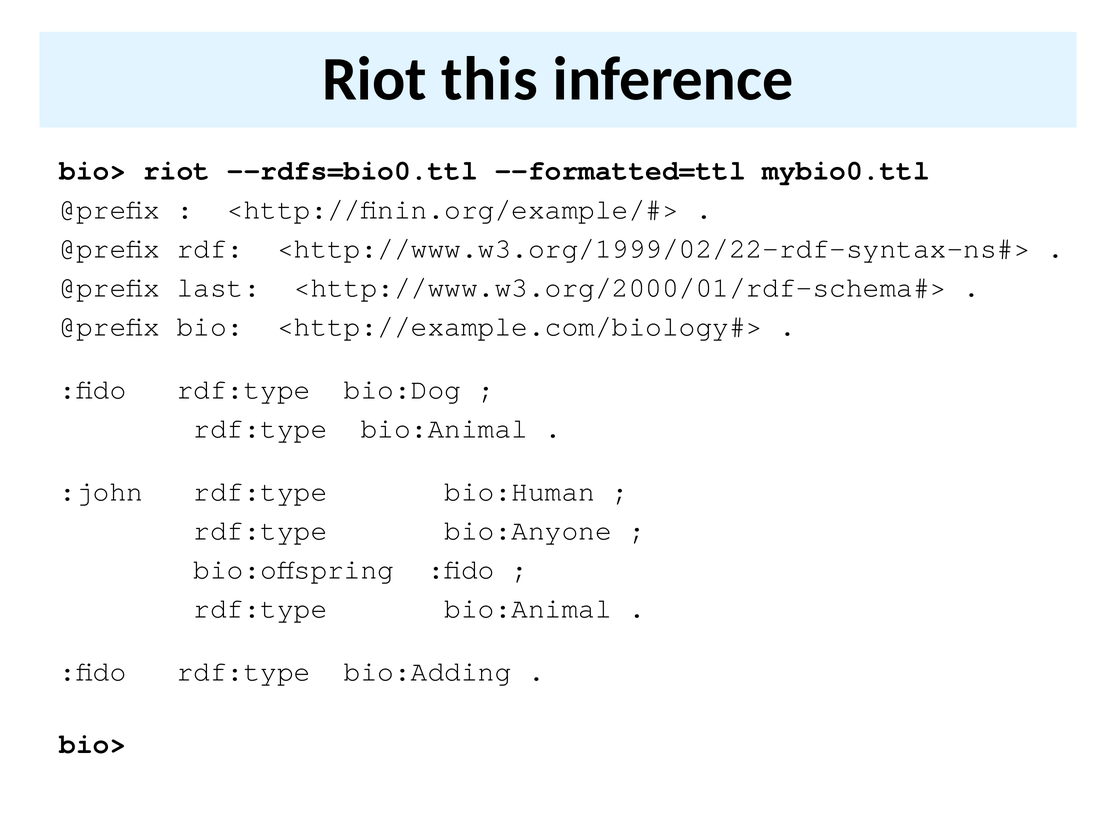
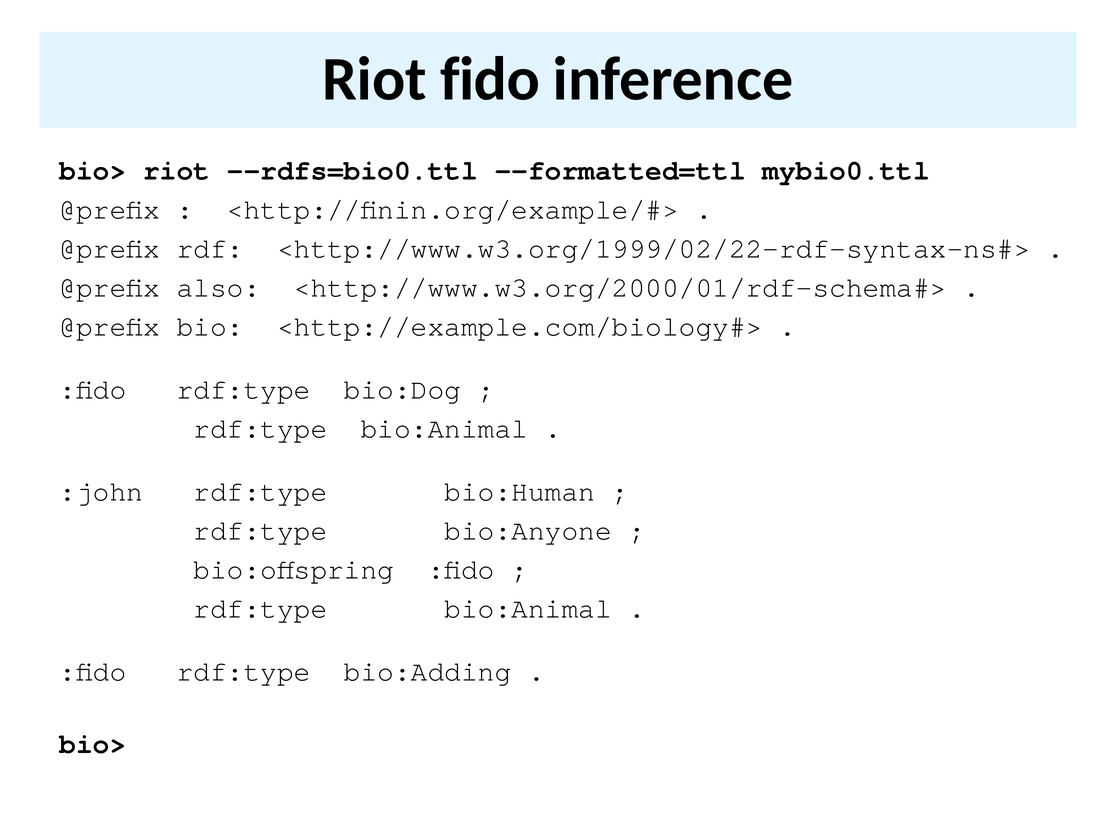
this: this -> fido
last: last -> also
